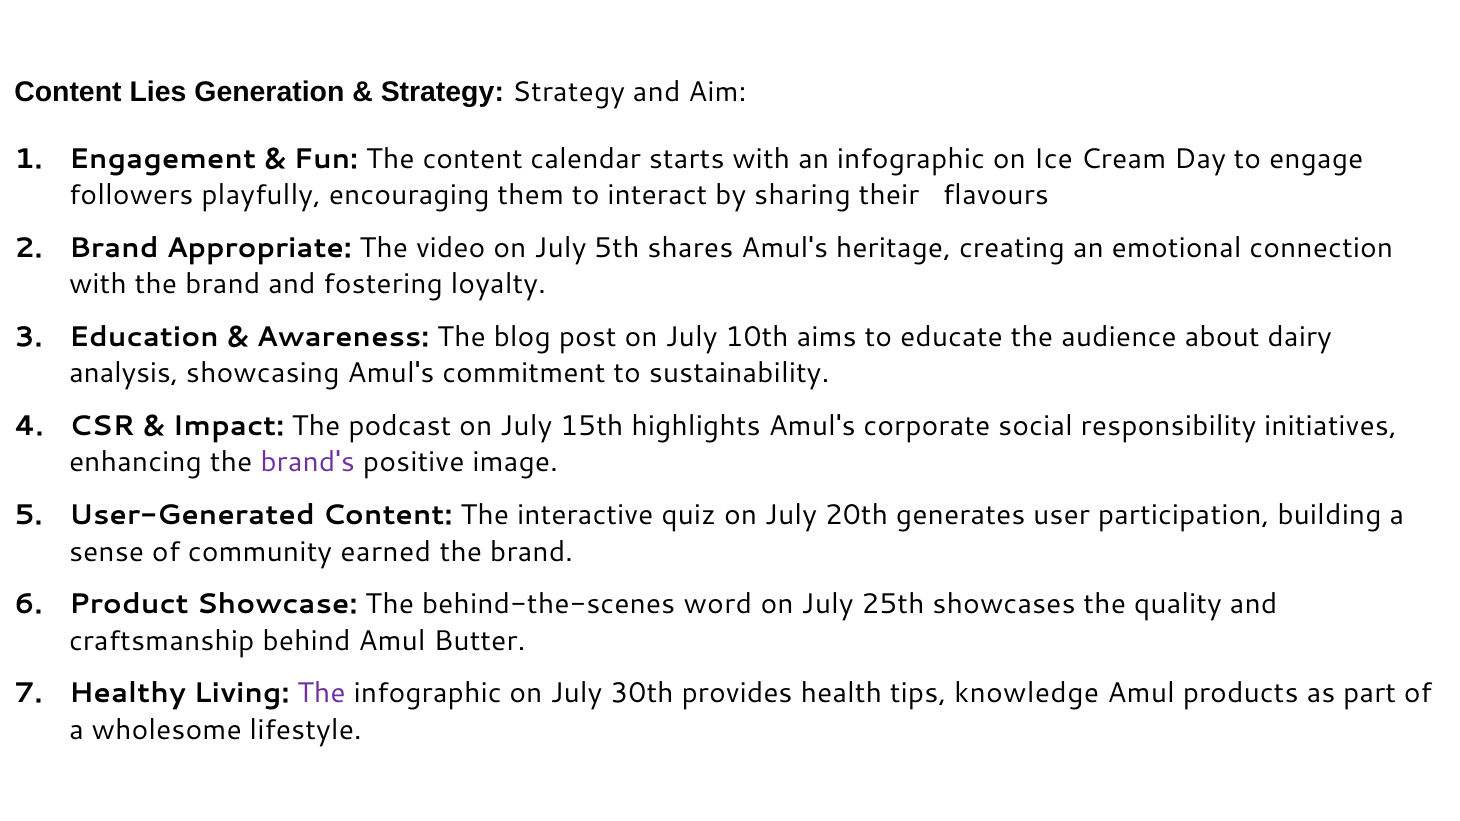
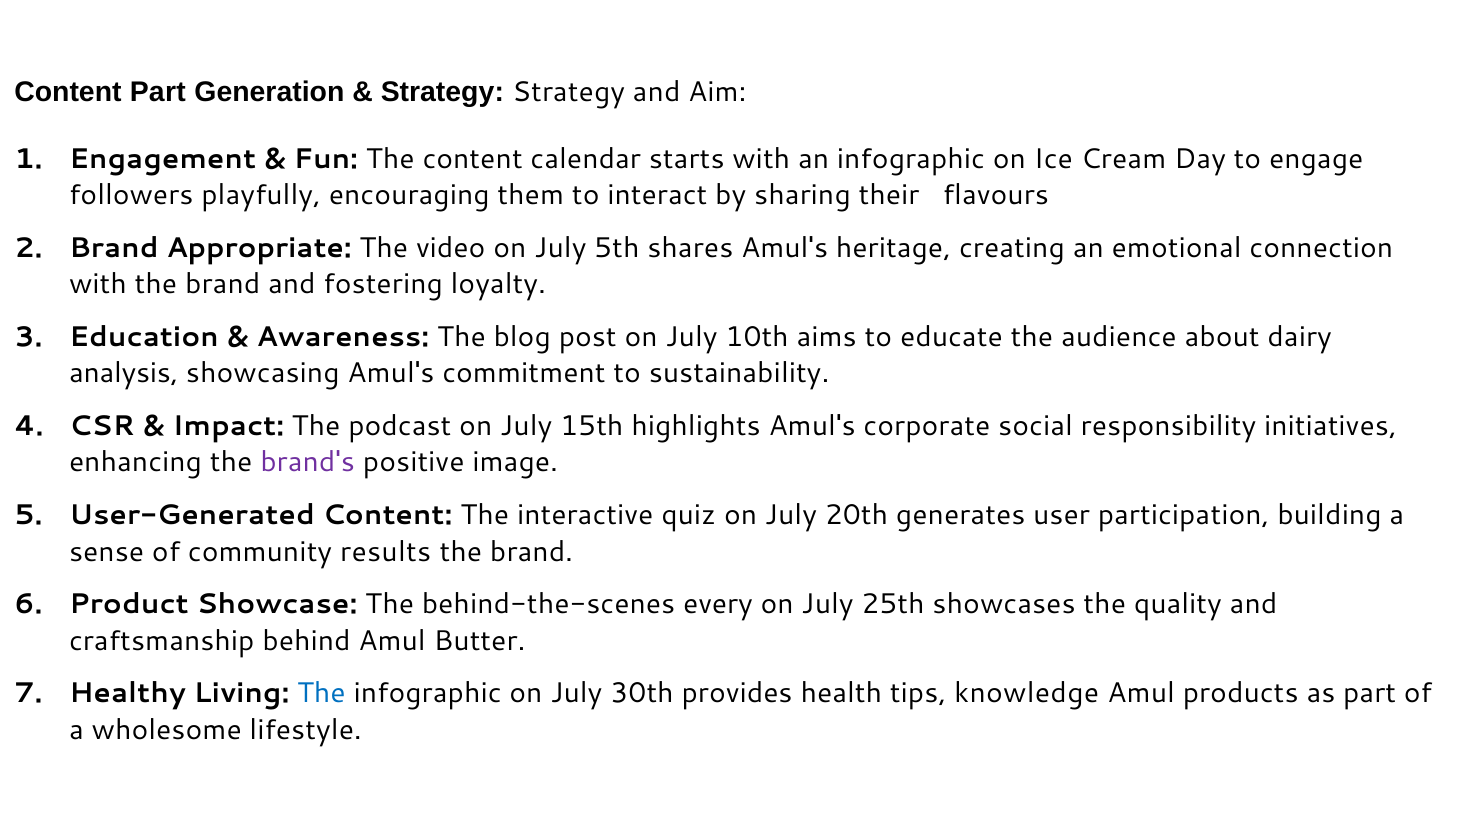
Content Lies: Lies -> Part
earned: earned -> results
word: word -> every
The at (321, 694) colour: purple -> blue
